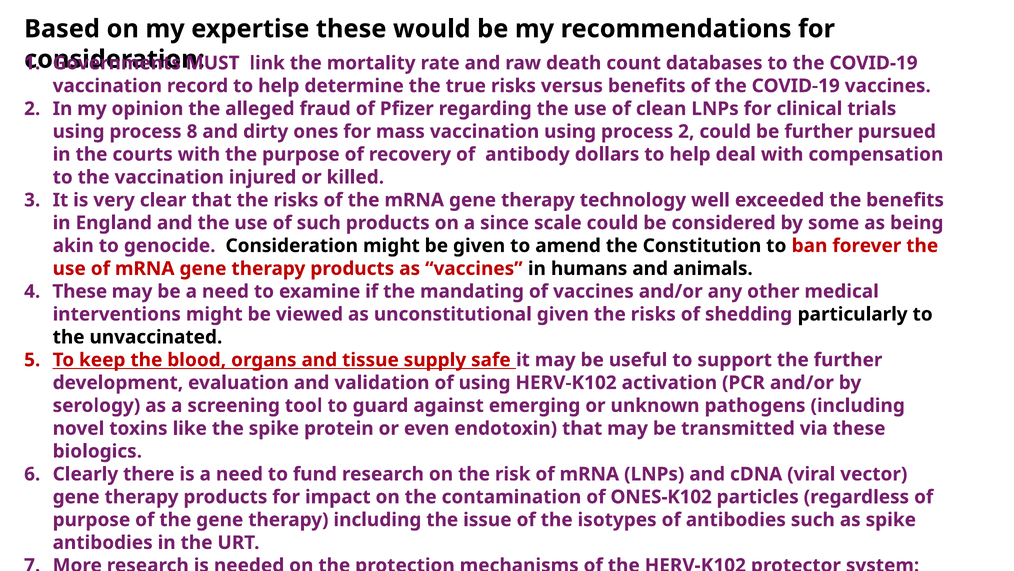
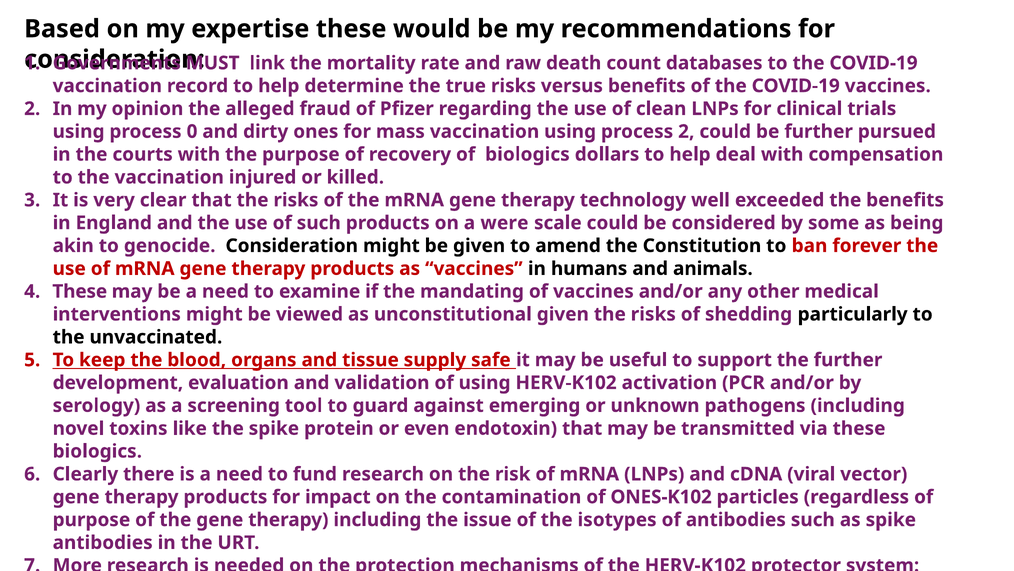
8: 8 -> 0
of antibody: antibody -> biologics
since: since -> were
